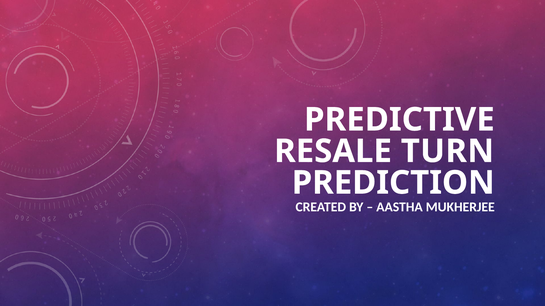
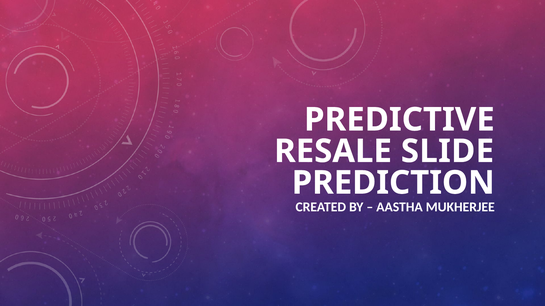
TURN: TURN -> SLIDE
